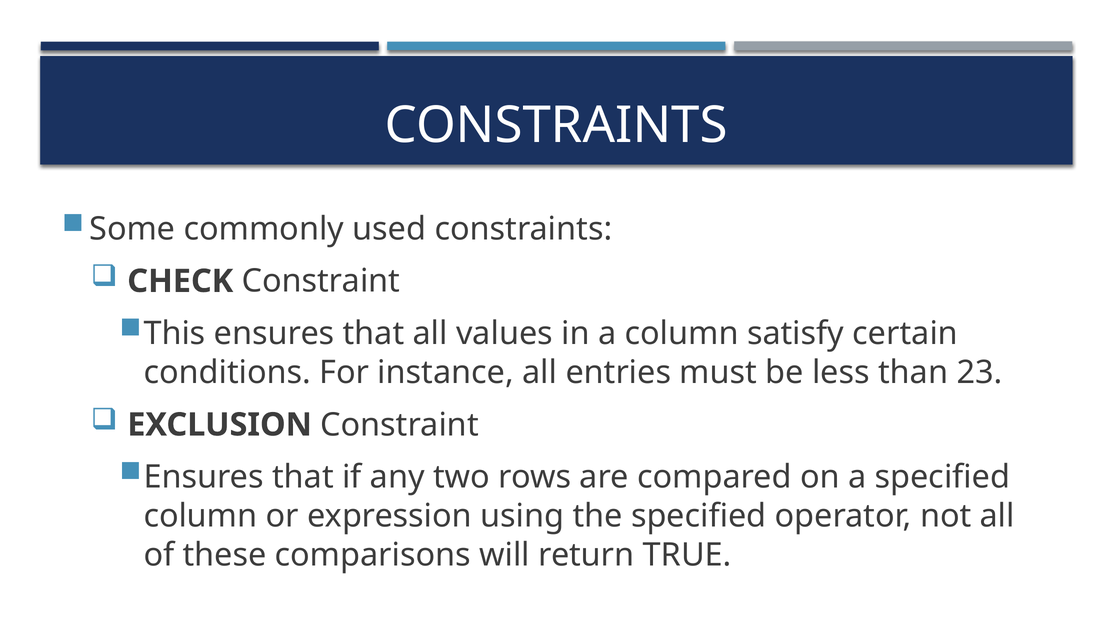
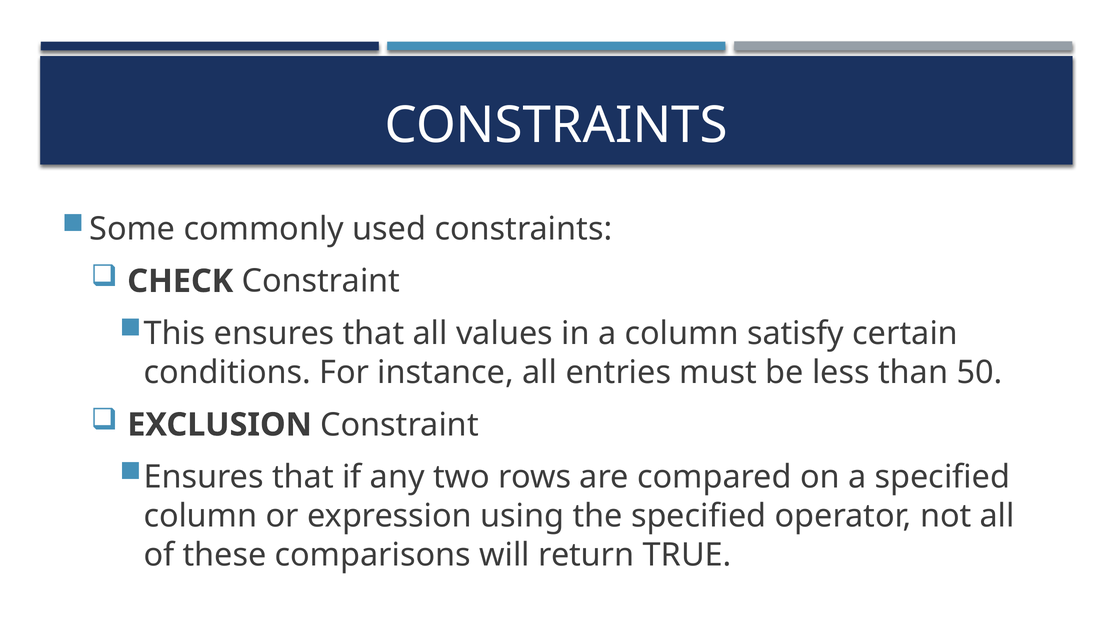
23: 23 -> 50
